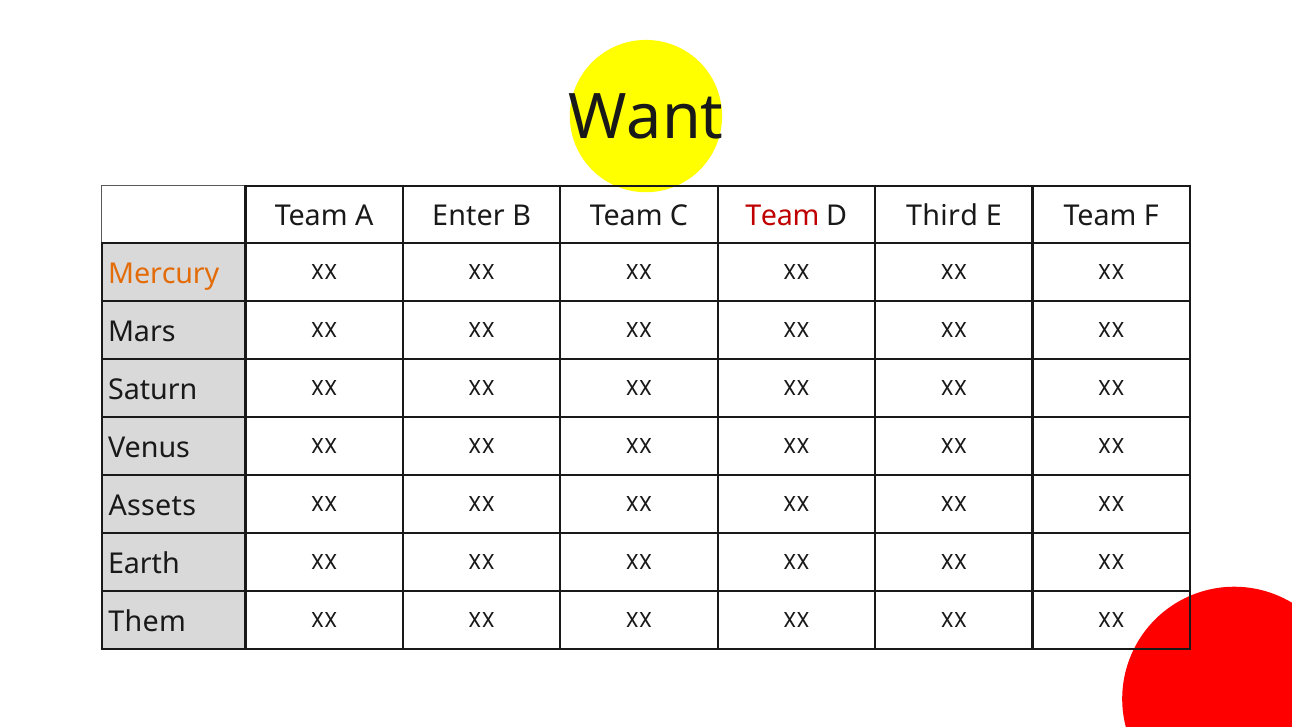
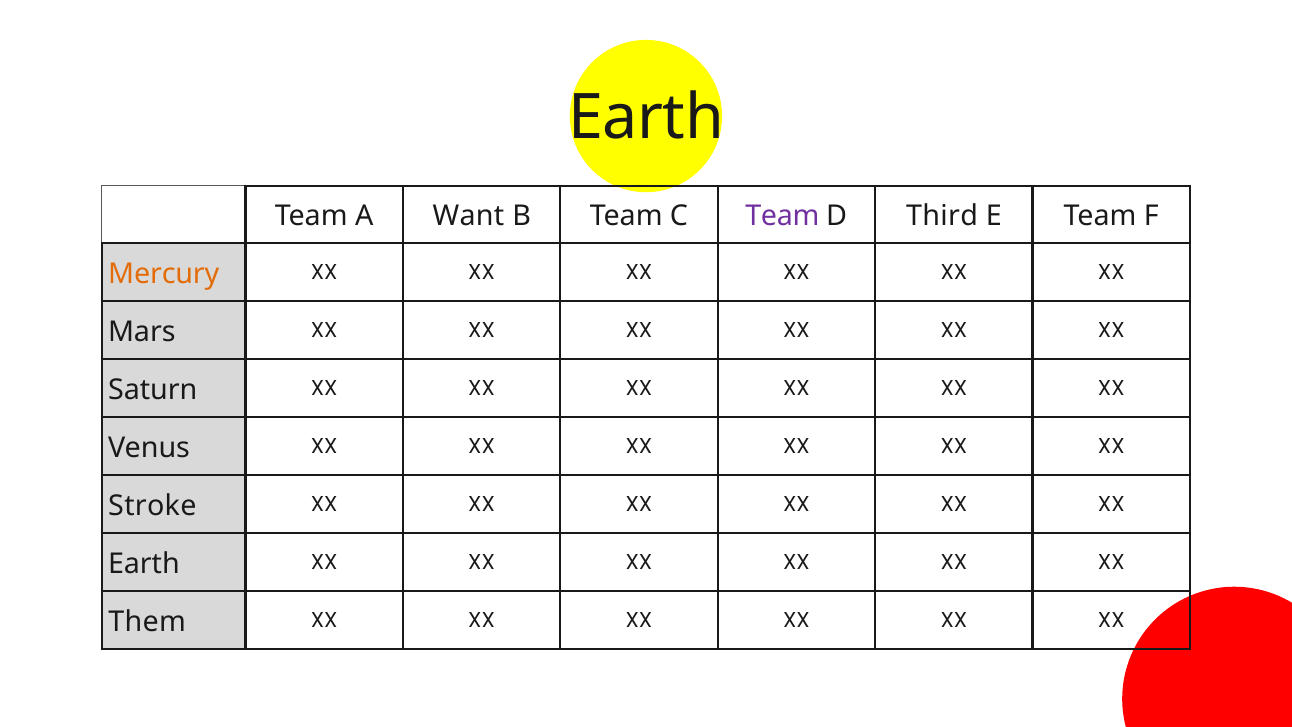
Want at (646, 118): Want -> Earth
Enter: Enter -> Want
Team at (782, 216) colour: red -> purple
Assets: Assets -> Stroke
